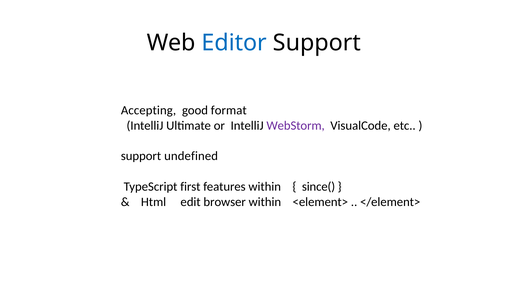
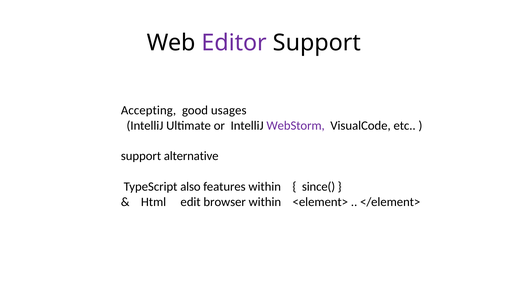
Editor colour: blue -> purple
format: format -> usages
undefined: undefined -> alternative
first: first -> also
